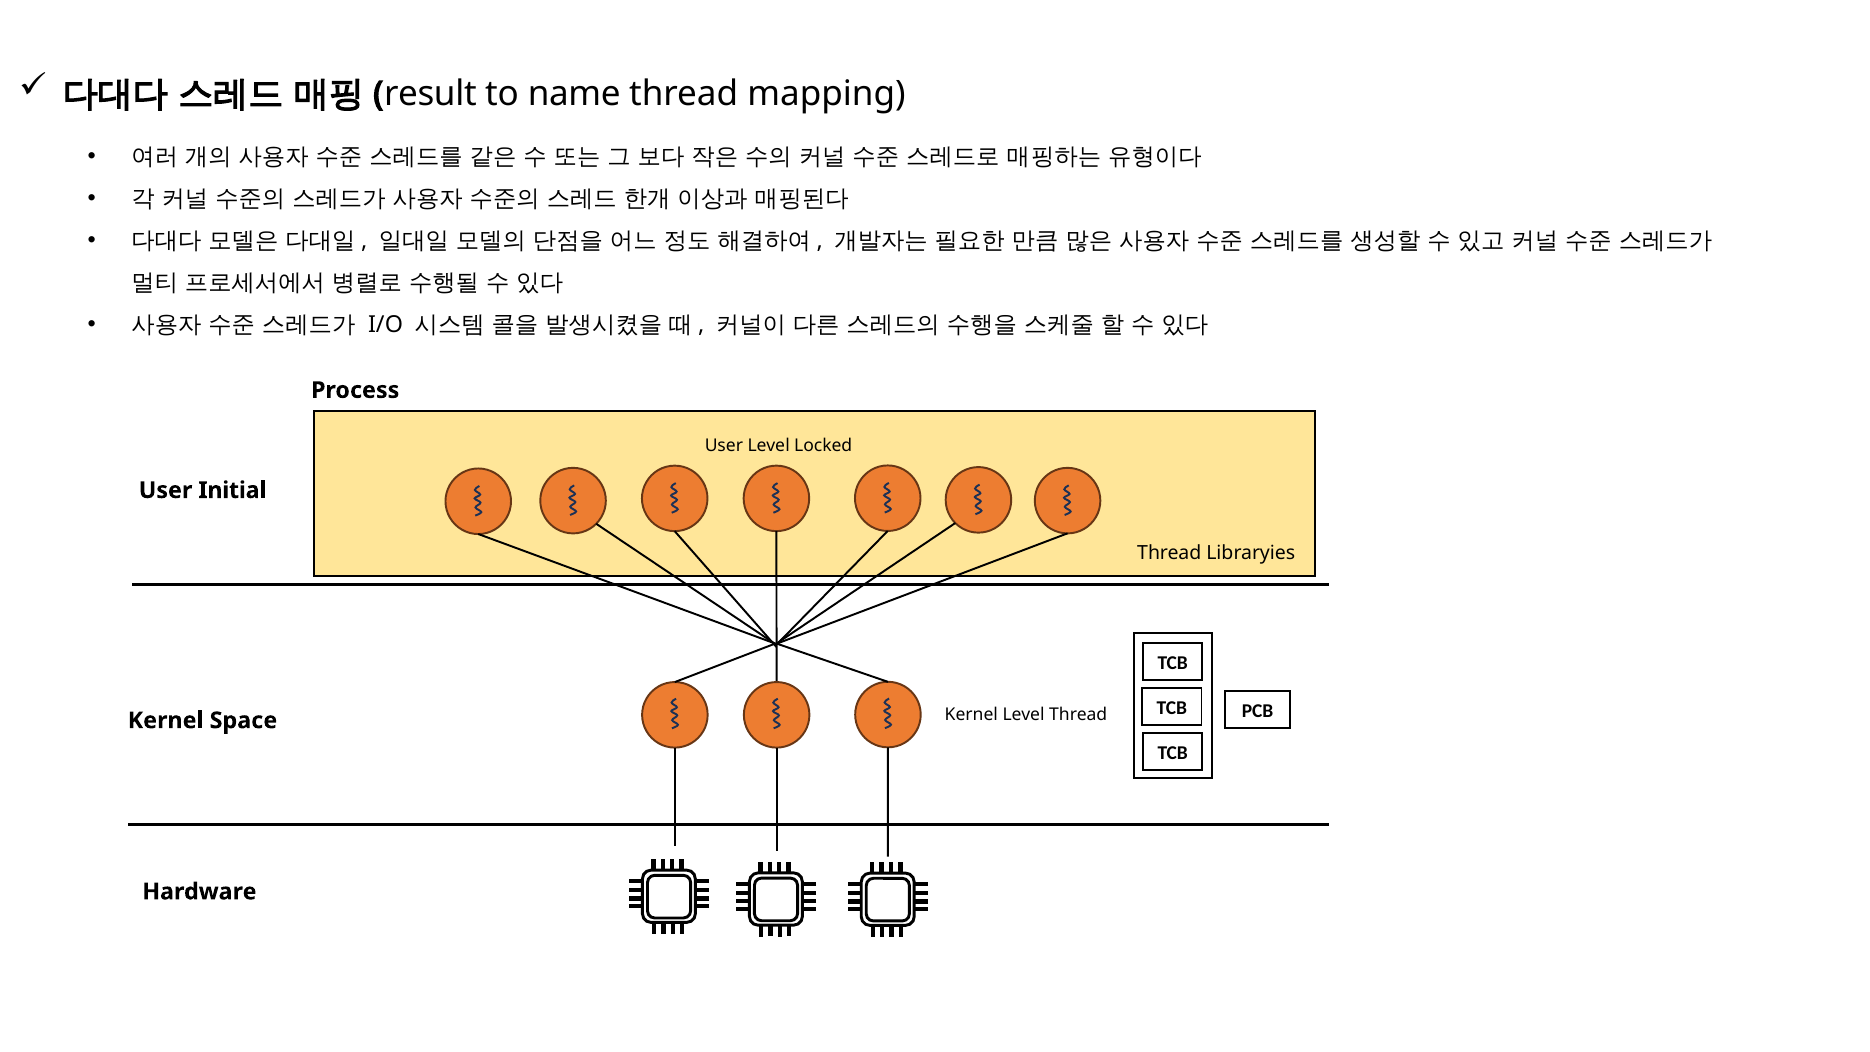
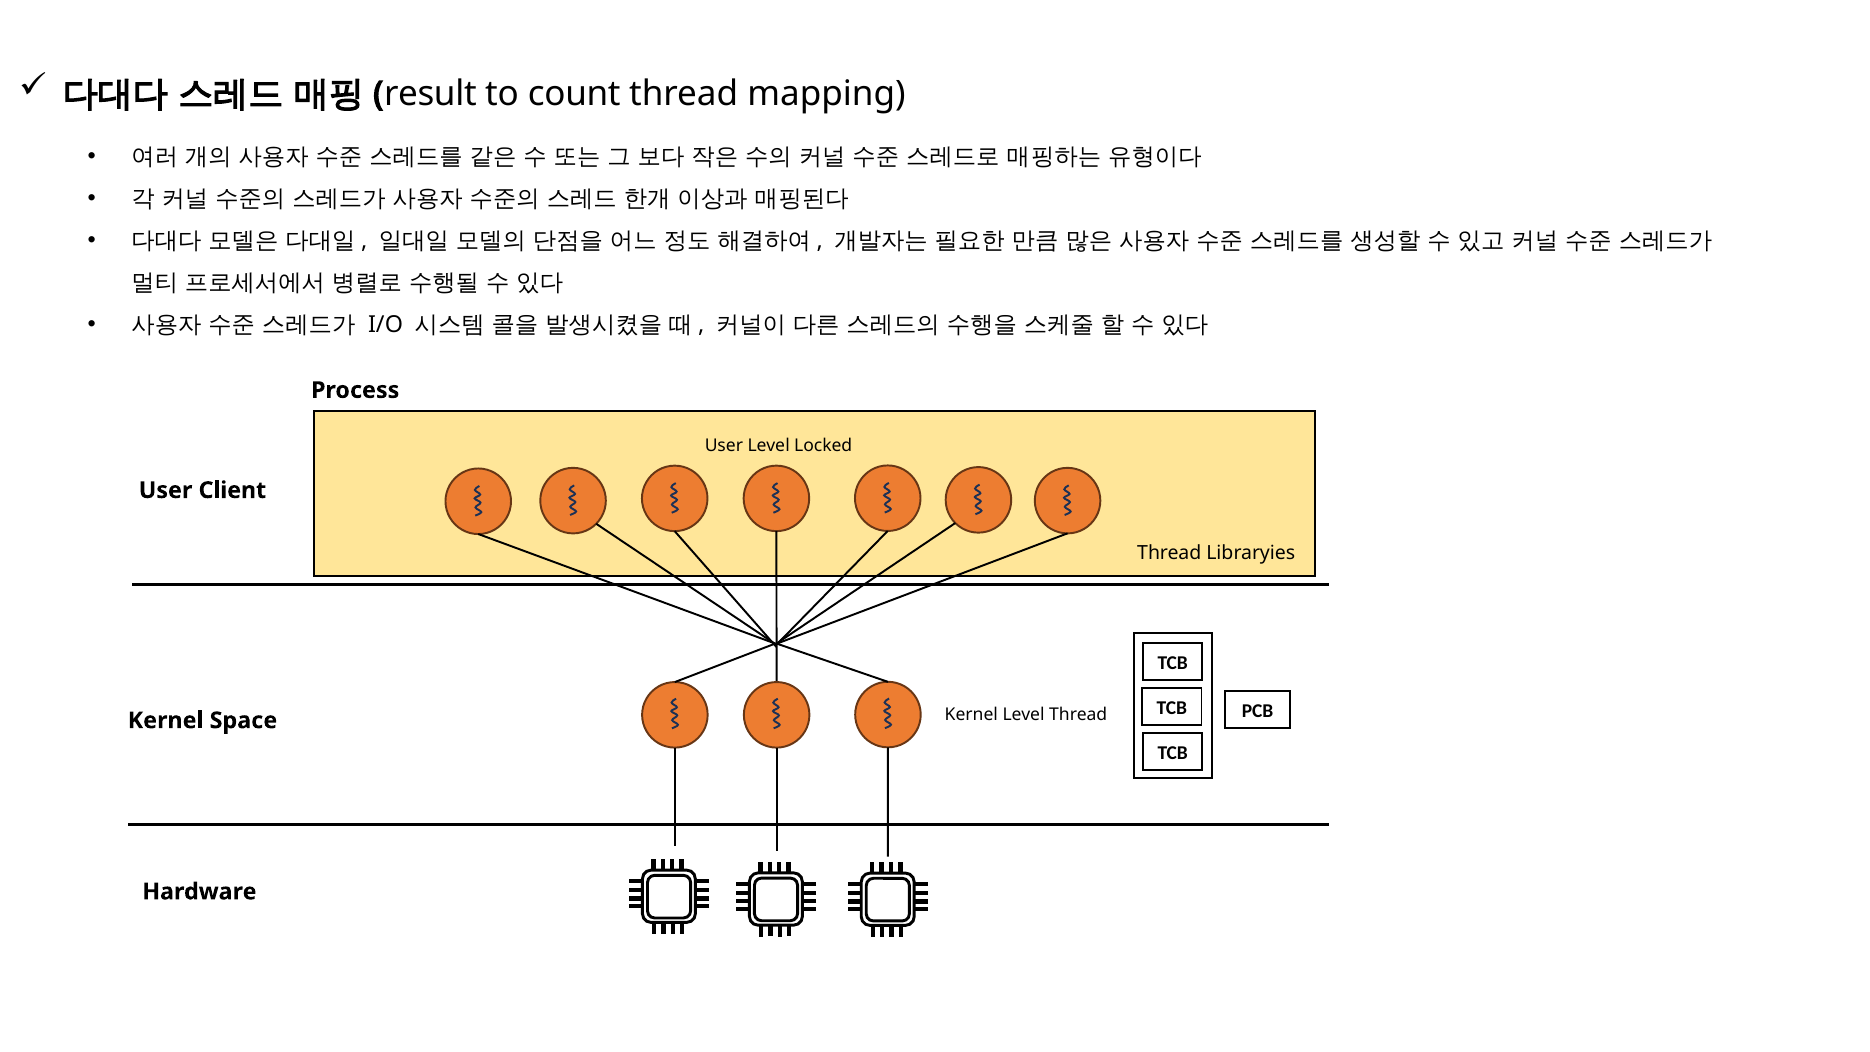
name: name -> count
Initial: Initial -> Client
